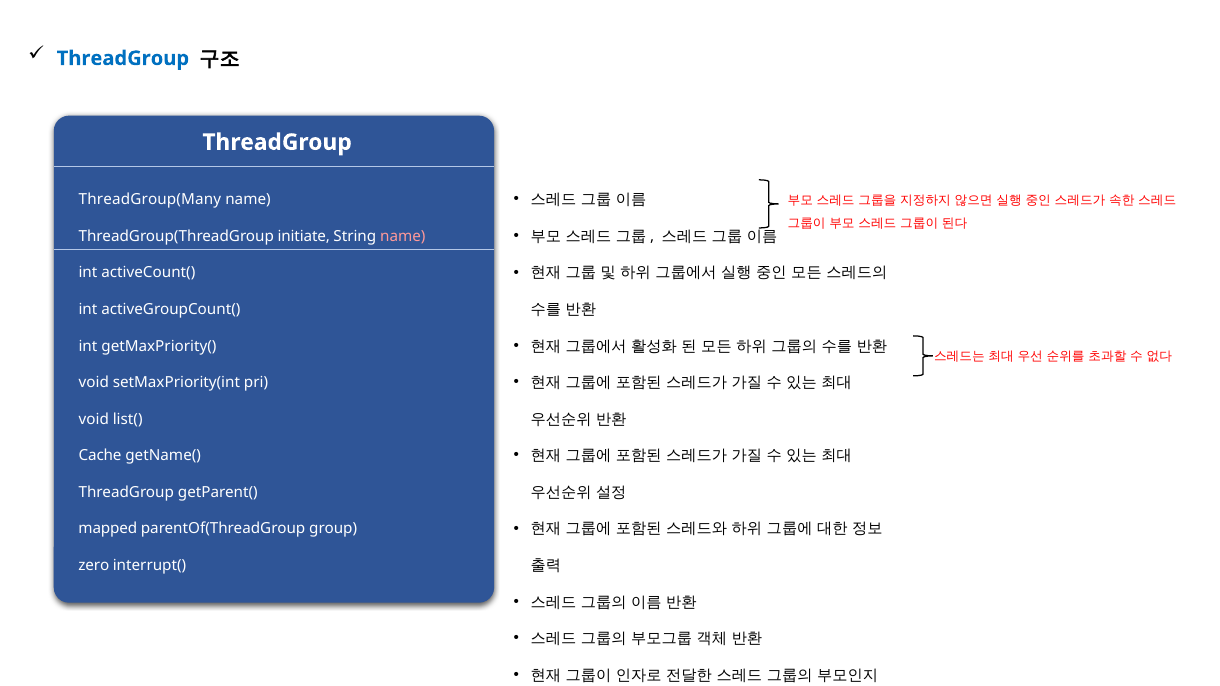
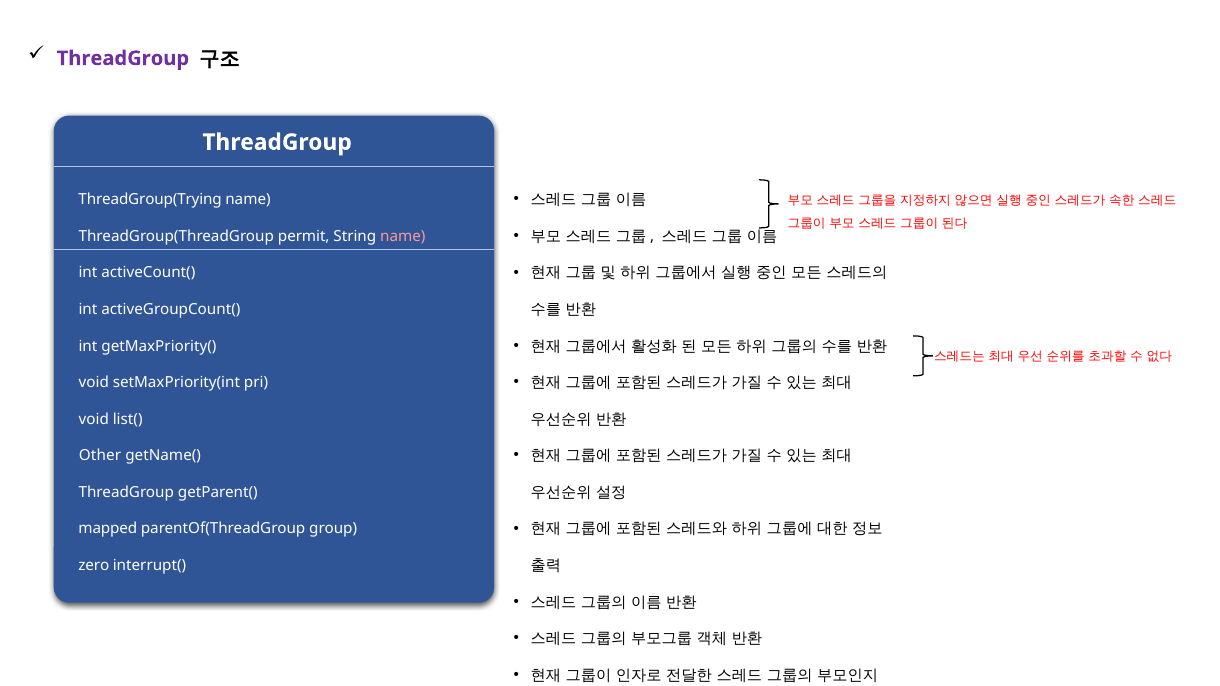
ThreadGroup at (123, 58) colour: blue -> purple
ThreadGroup(Many: ThreadGroup(Many -> ThreadGroup(Trying
initiate: initiate -> permit
Cache: Cache -> Other
